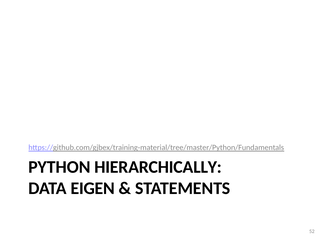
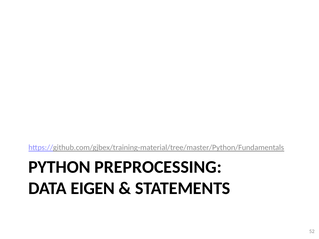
HIERARCHICALLY: HIERARCHICALLY -> PREPROCESSING
